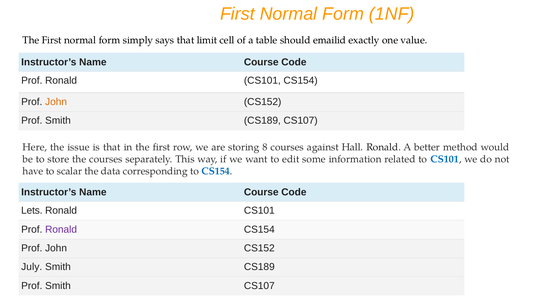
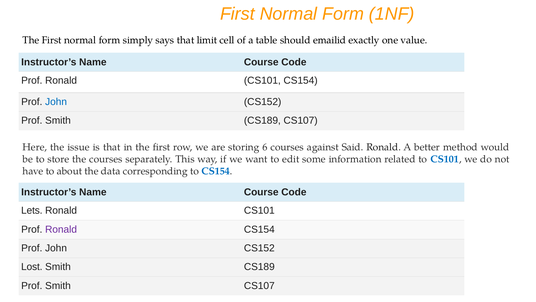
John at (56, 102) colour: orange -> blue
8: 8 -> 6
Hall: Hall -> Said
scalar: scalar -> about
July: July -> Lost
